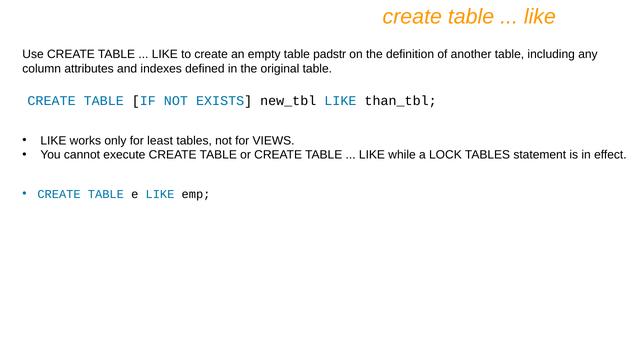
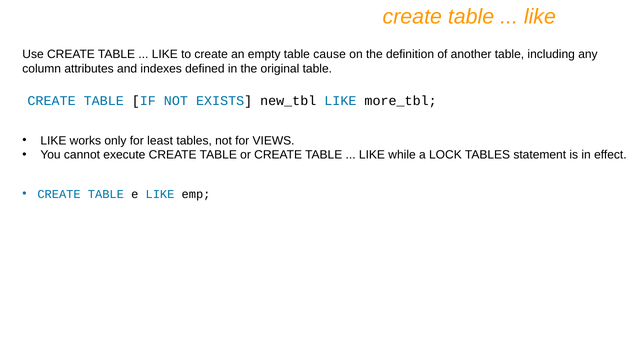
padstr: padstr -> cause
than_tbl: than_tbl -> more_tbl
